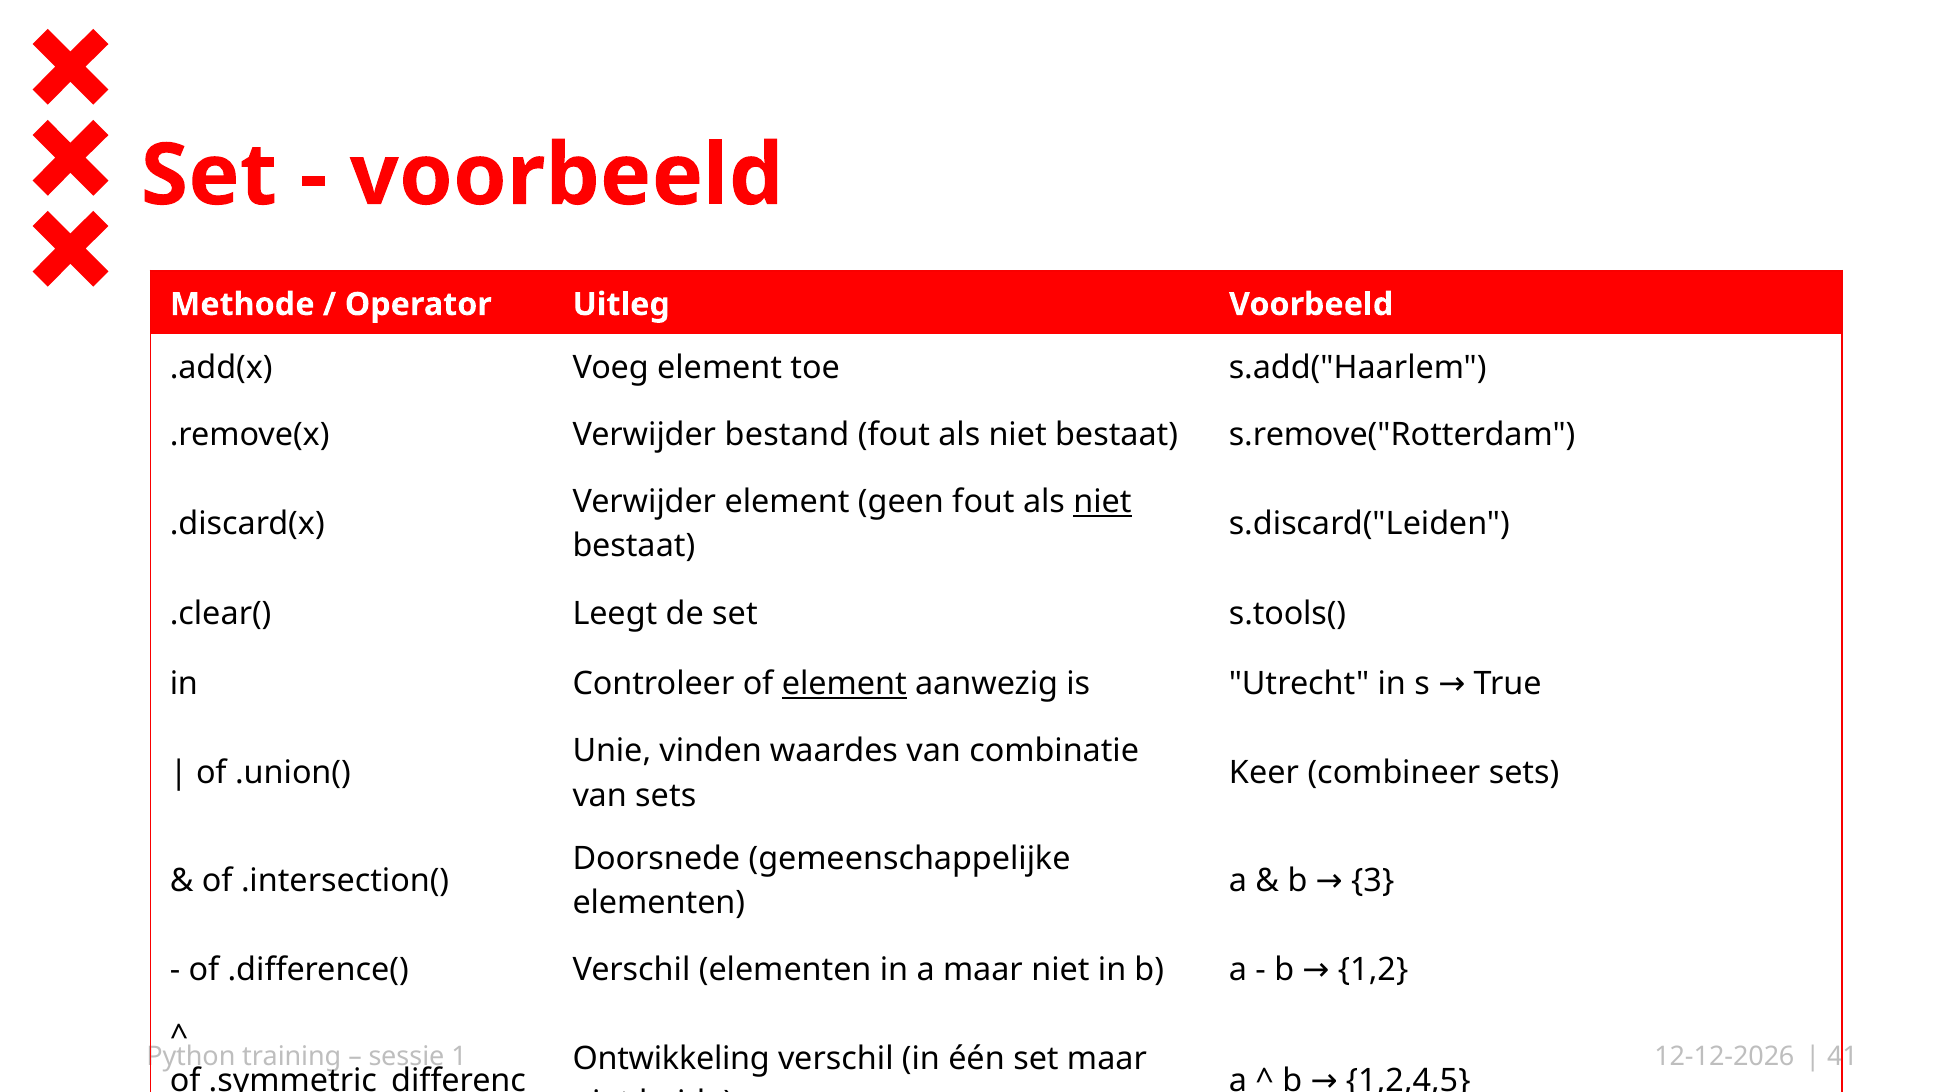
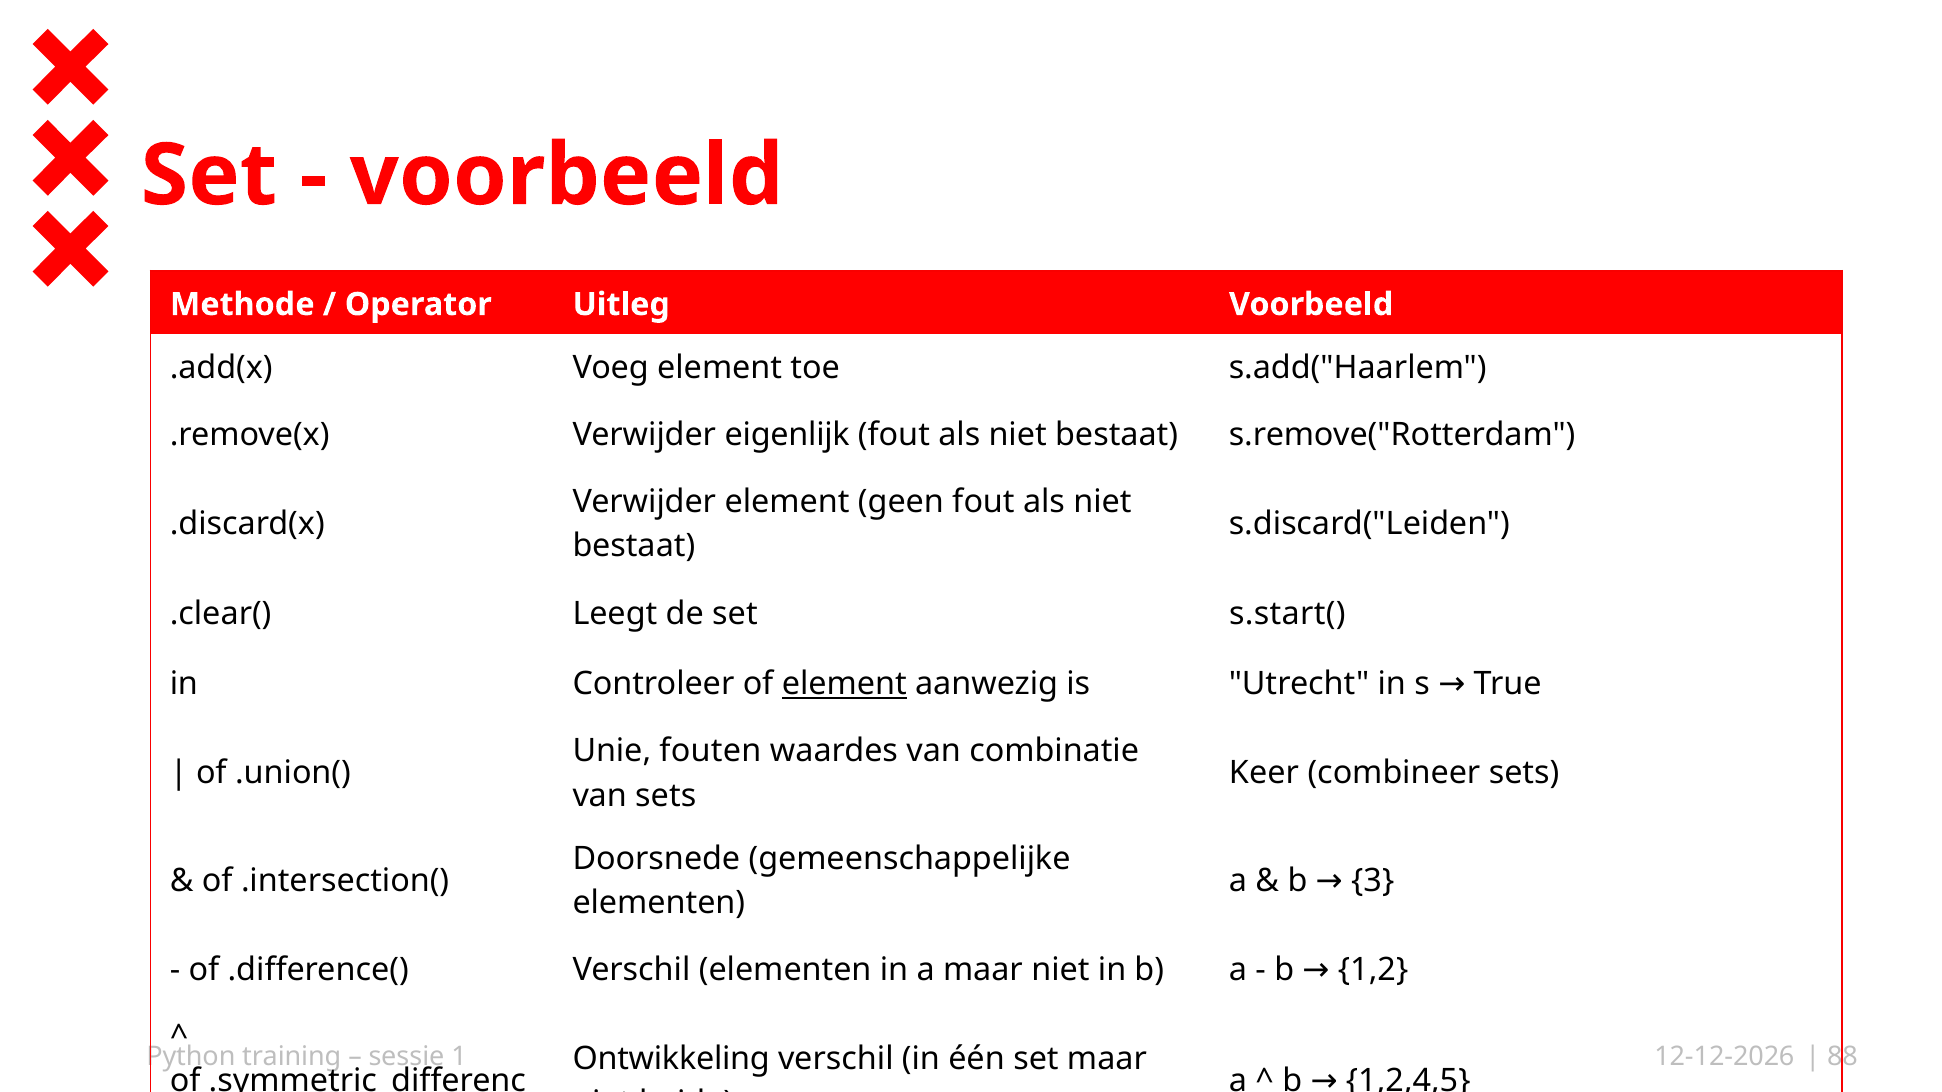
bestand: bestand -> eigenlijk
niet at (1103, 502) underline: present -> none
s.tools(: s.tools( -> s.start(
vinden: vinden -> fouten
41: 41 -> 88
